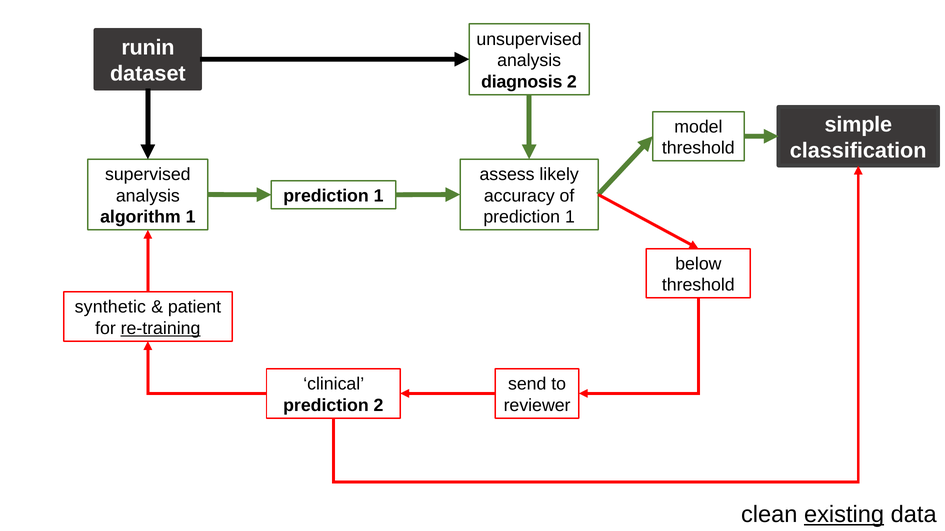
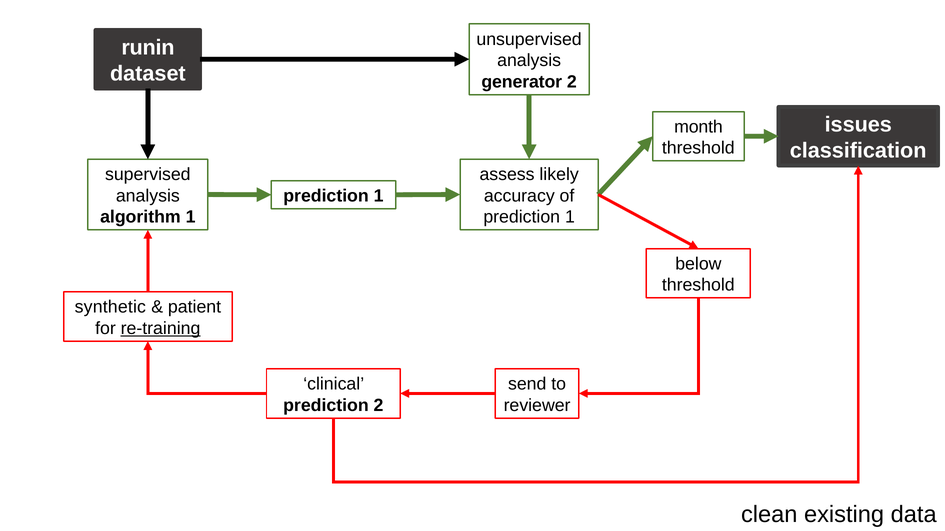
diagnosis: diagnosis -> generator
simple: simple -> issues
model: model -> month
existing underline: present -> none
